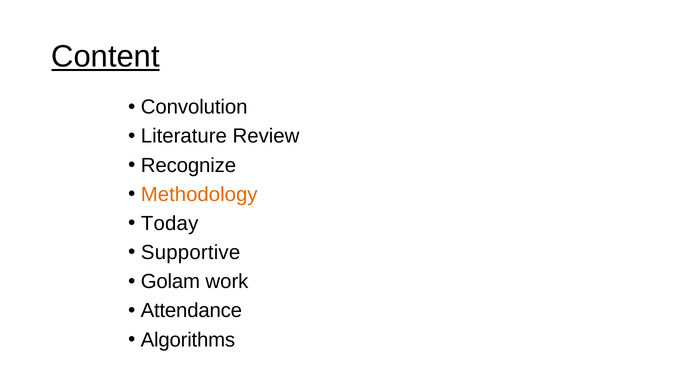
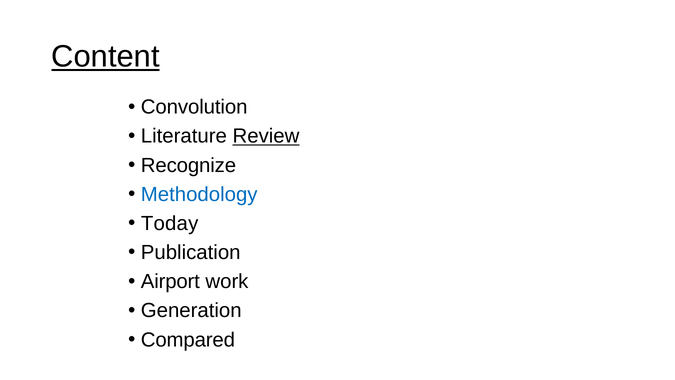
Review underline: none -> present
Methodology colour: orange -> blue
Supportive: Supportive -> Publication
Golam: Golam -> Airport
Attendance: Attendance -> Generation
Algorithms: Algorithms -> Compared
